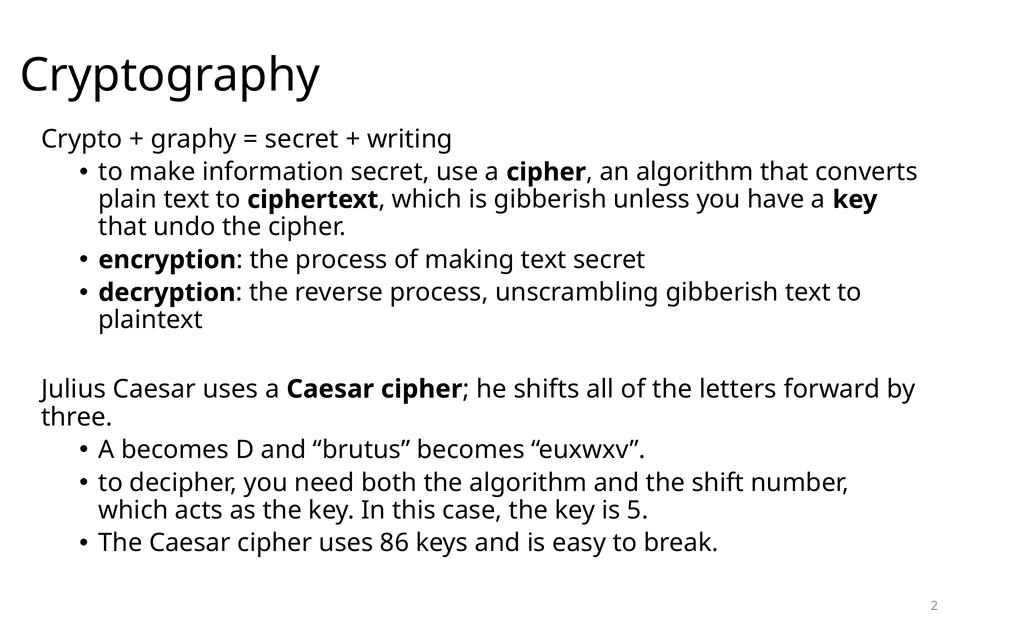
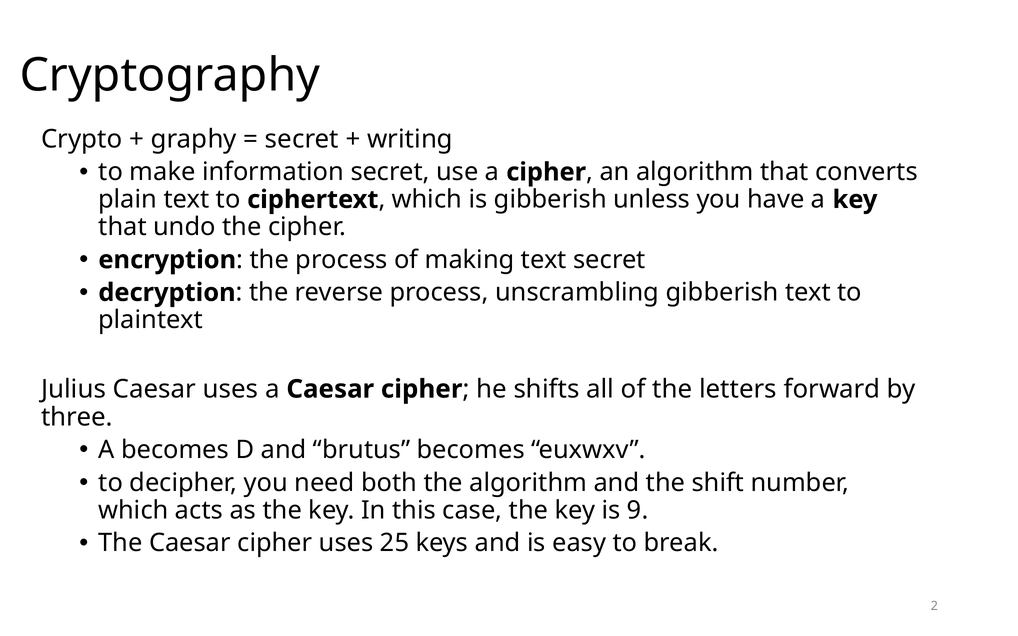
5: 5 -> 9
86: 86 -> 25
